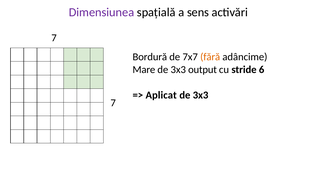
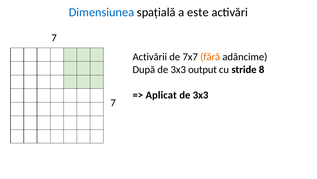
Dimensiunea colour: purple -> blue
sens: sens -> este
Bordură: Bordură -> Activării
Mare: Mare -> După
6: 6 -> 8
